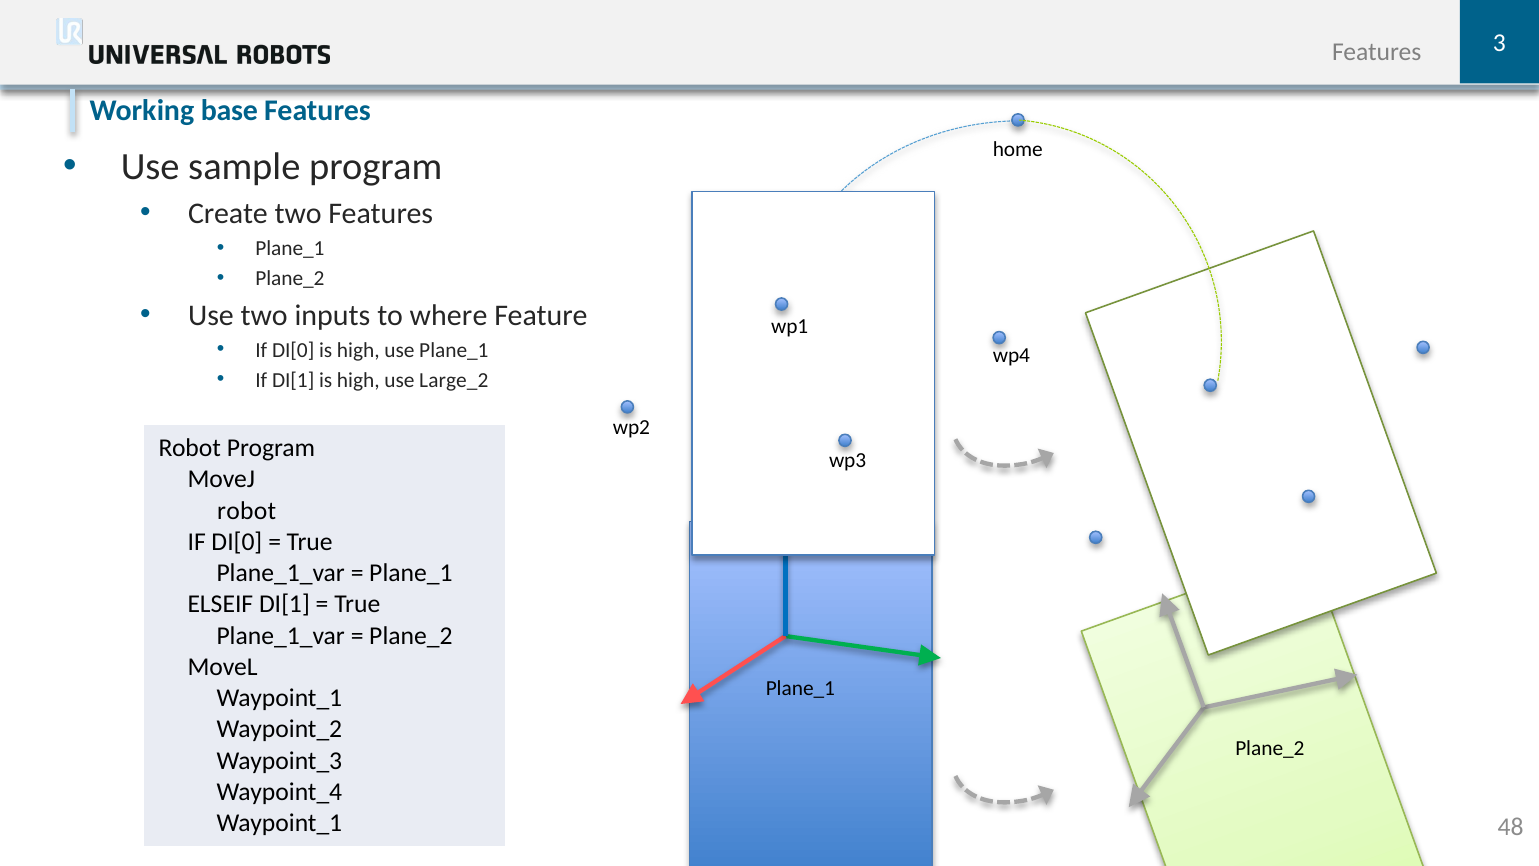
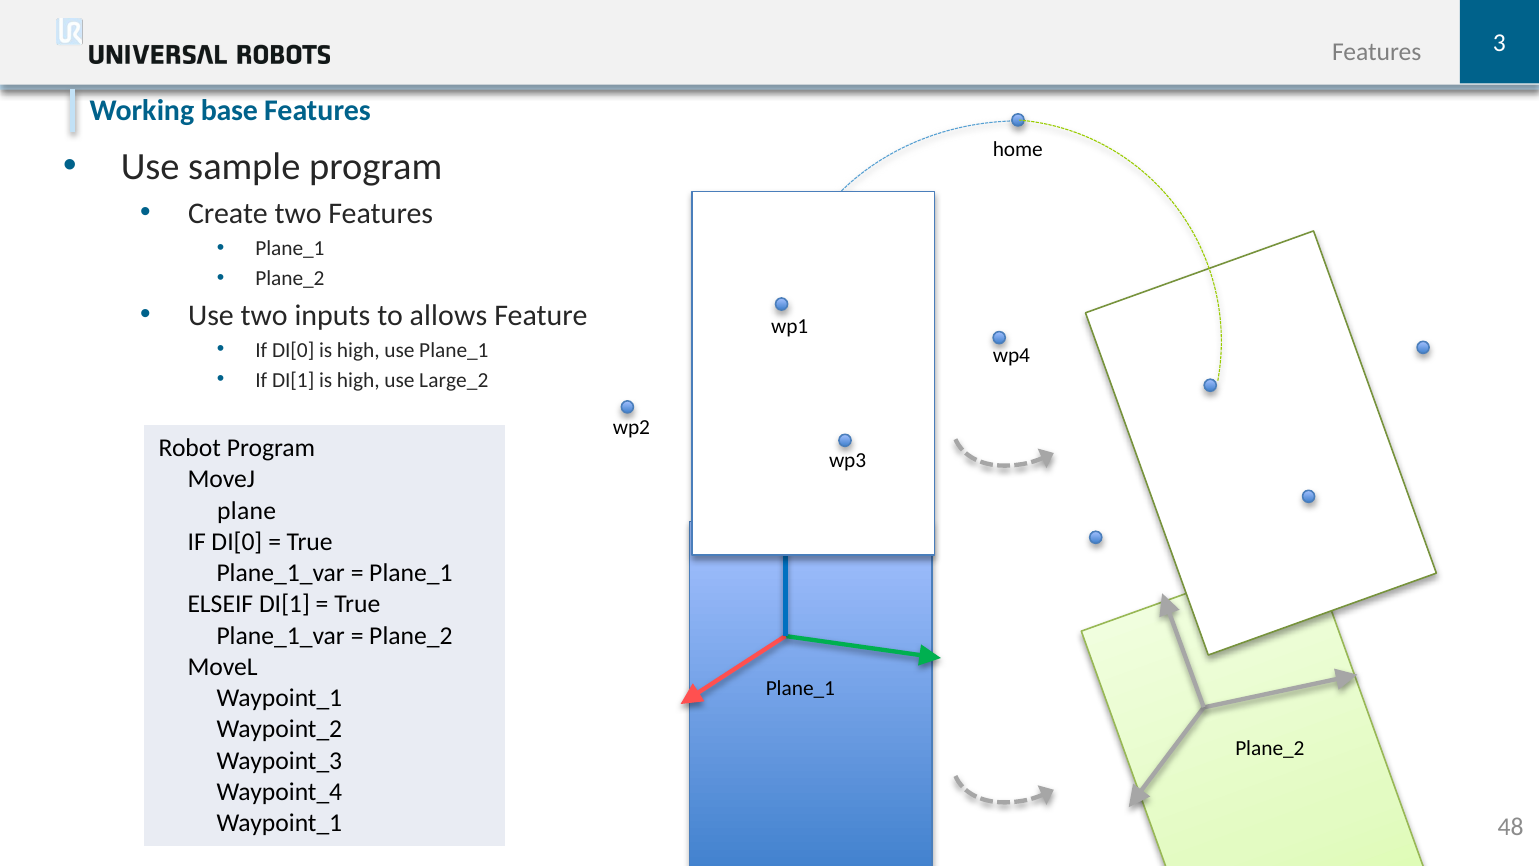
where: where -> allows
robot at (247, 510): robot -> plane
